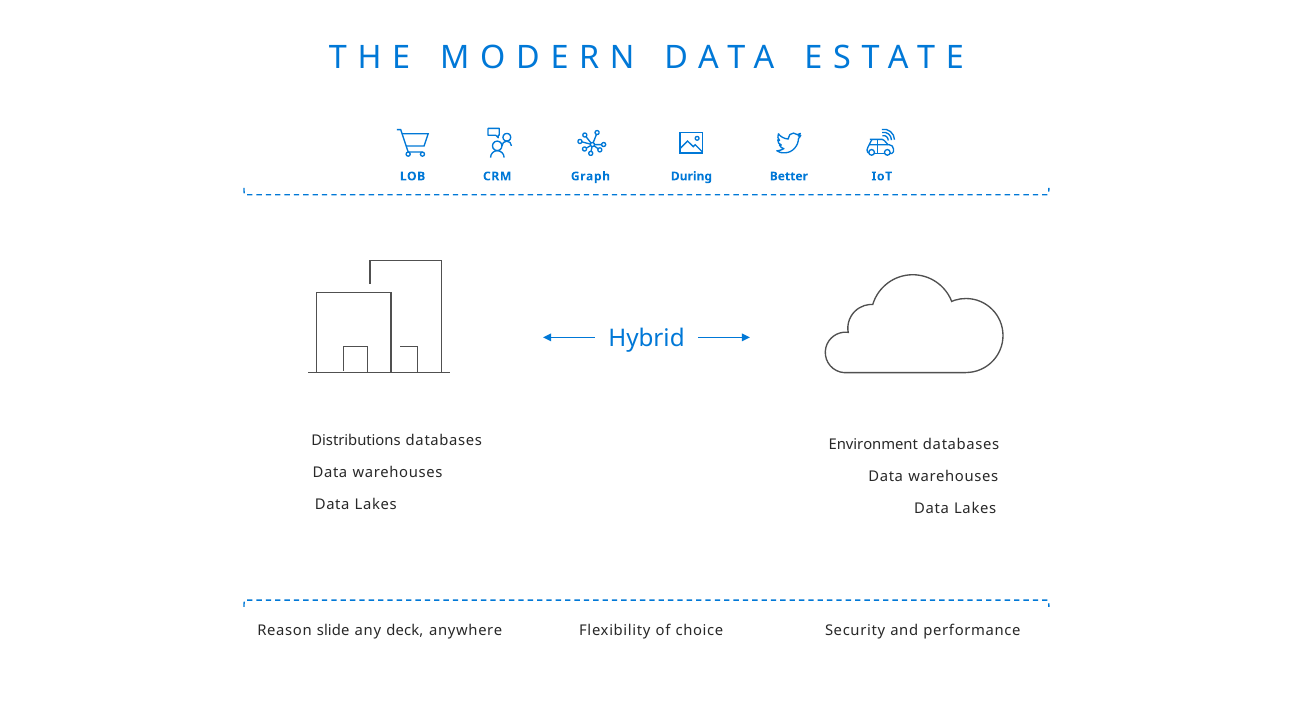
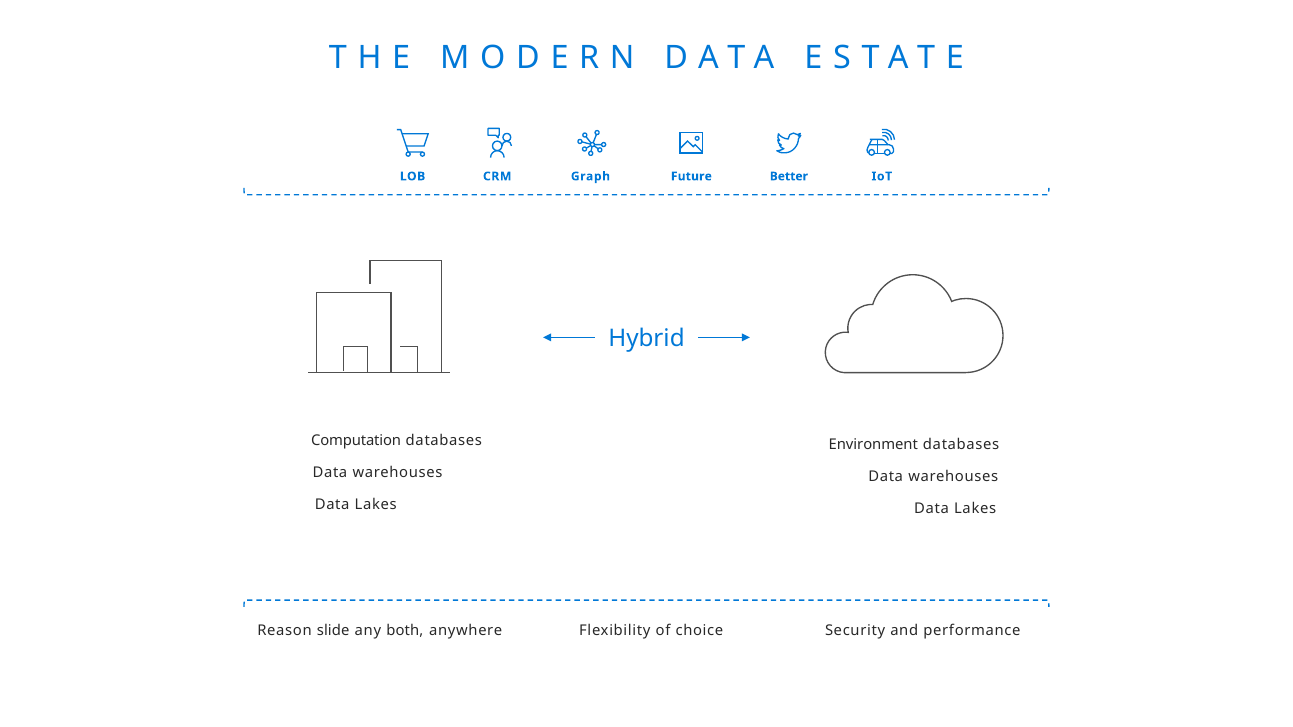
During: During -> Future
Distributions: Distributions -> Computation
deck: deck -> both
